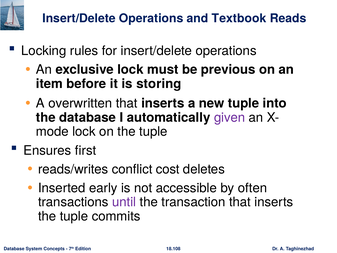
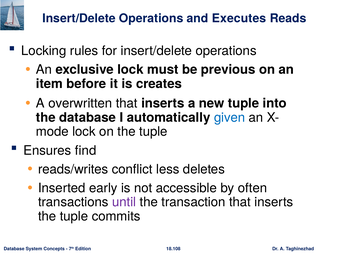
Textbook: Textbook -> Executes
storing: storing -> creates
given colour: purple -> blue
first: first -> find
cost: cost -> less
